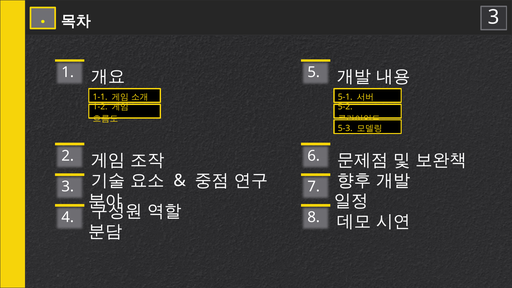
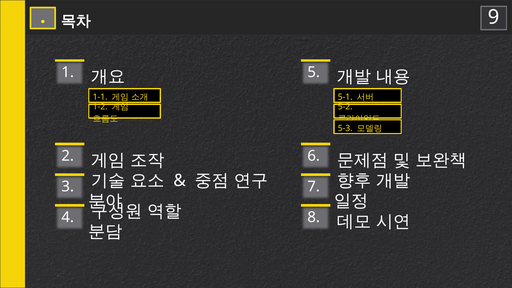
3 at (494, 17): 3 -> 9
